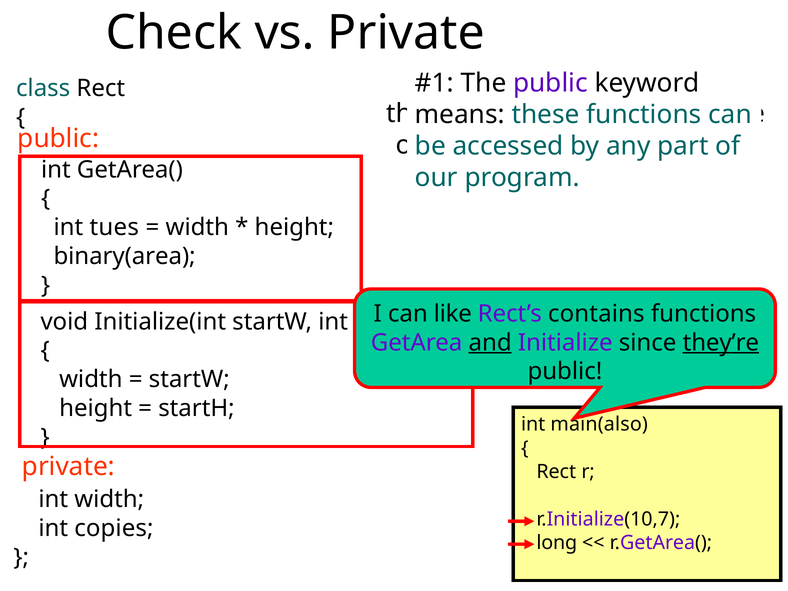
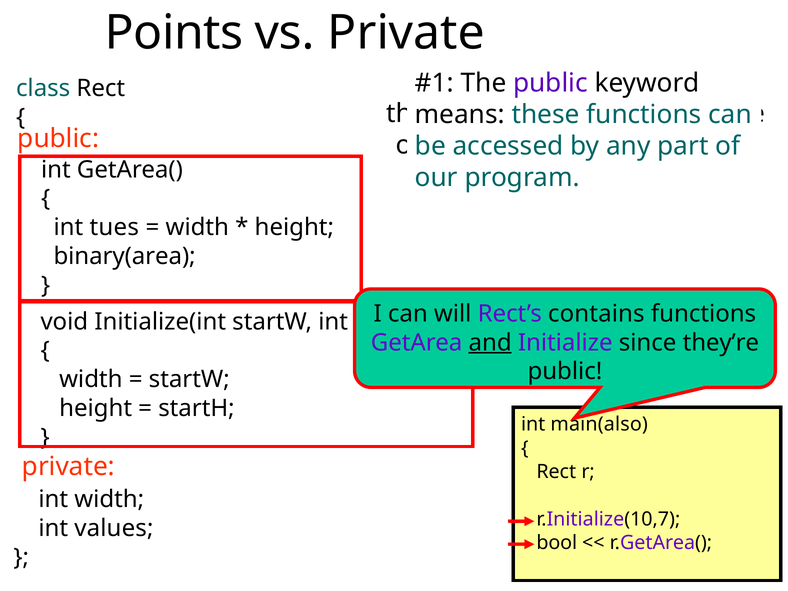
Check: Check -> Points
like: like -> will
they’re underline: present -> none
copies: copies -> values
long: long -> bool
